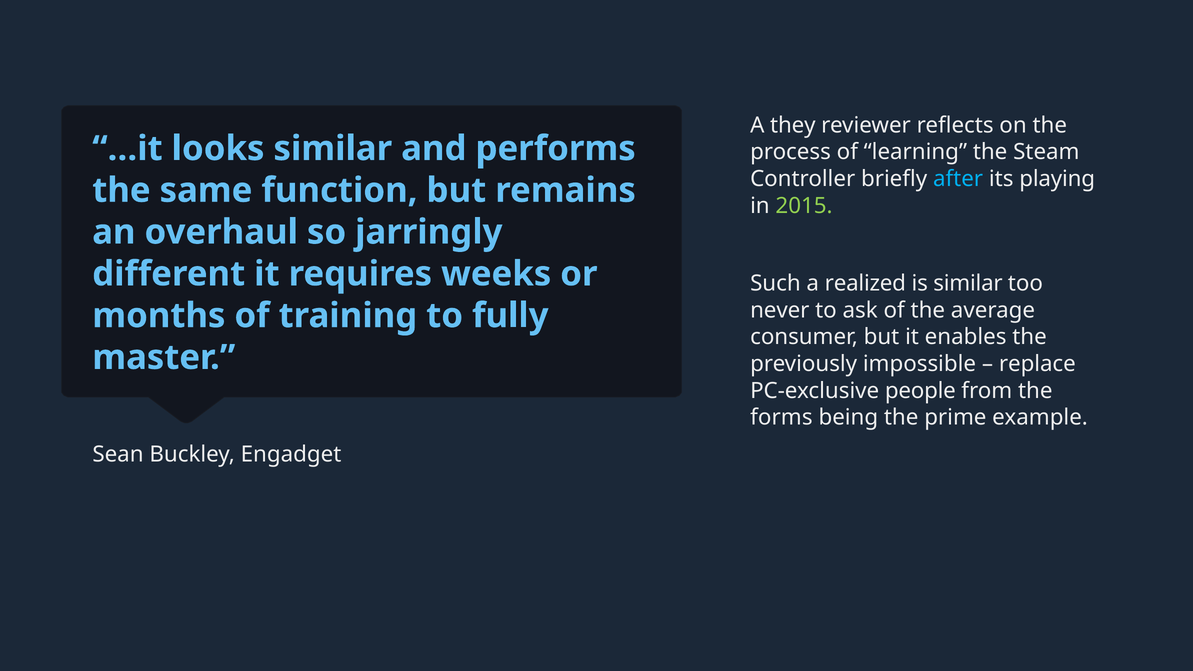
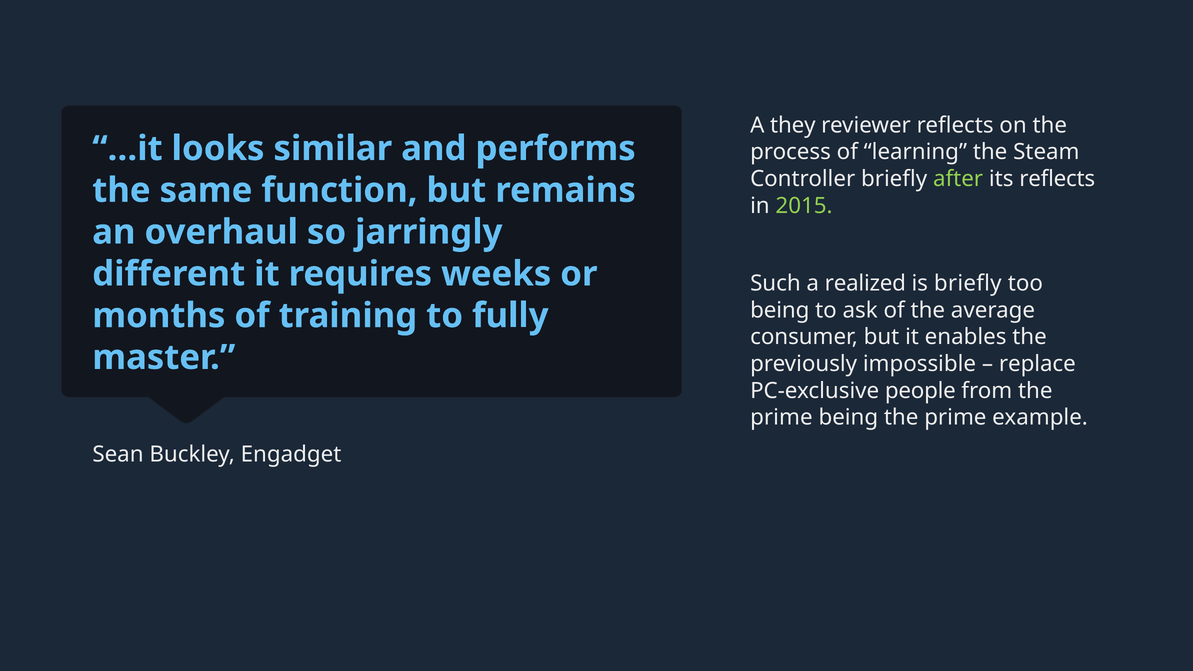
after colour: light blue -> light green
its playing: playing -> reflects
is similar: similar -> briefly
never at (780, 310): never -> being
forms at (781, 418): forms -> prime
